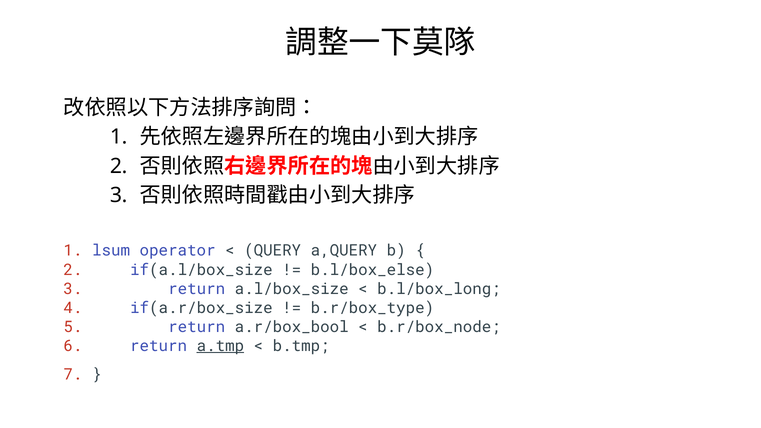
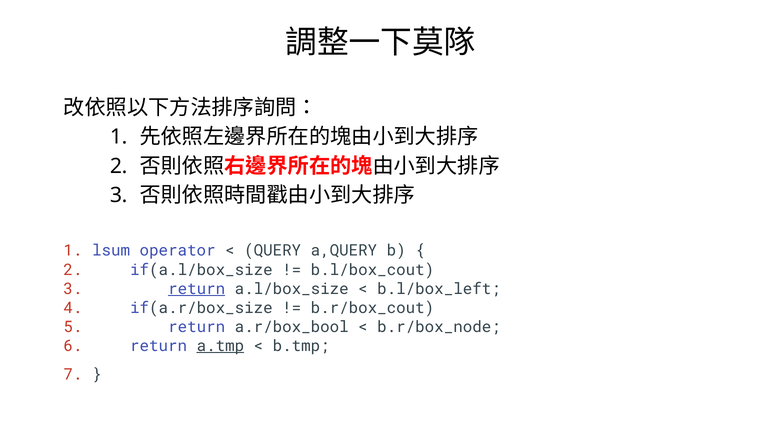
b.l/box_else: b.l/box_else -> b.l/box_cout
return at (197, 289) underline: none -> present
b.l/box_long: b.l/box_long -> b.l/box_left
b.r/box_type: b.r/box_type -> b.r/box_cout
